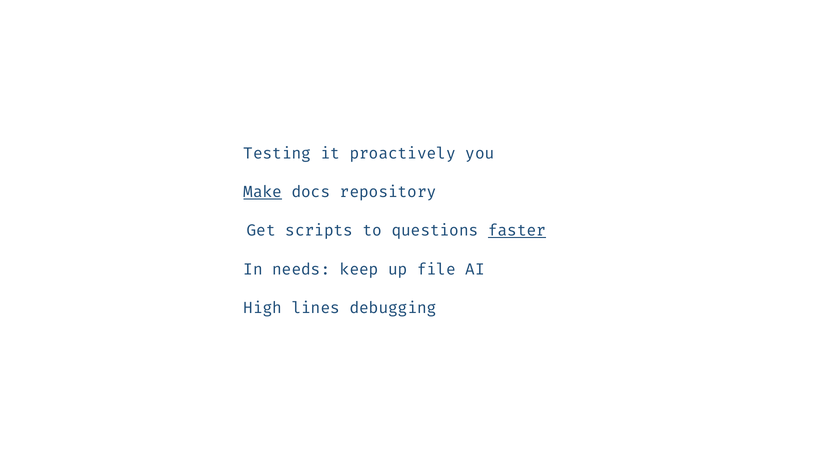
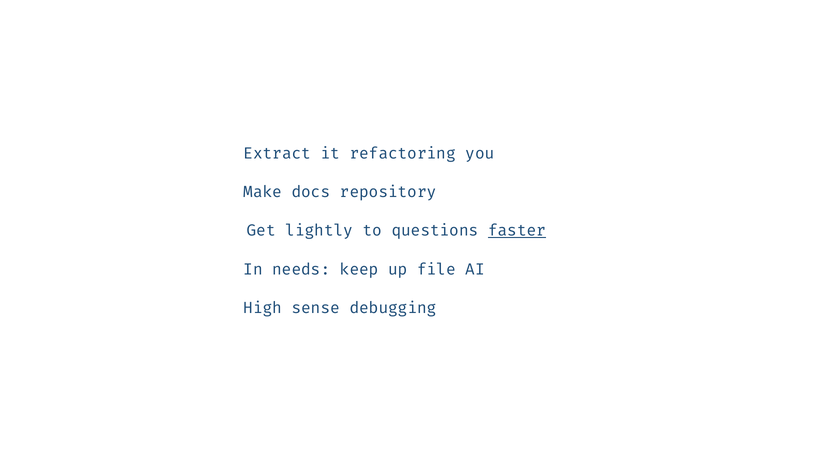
Testing: Testing -> Extract
proactively: proactively -> refactoring
Make underline: present -> none
scripts: scripts -> lightly
lines: lines -> sense
